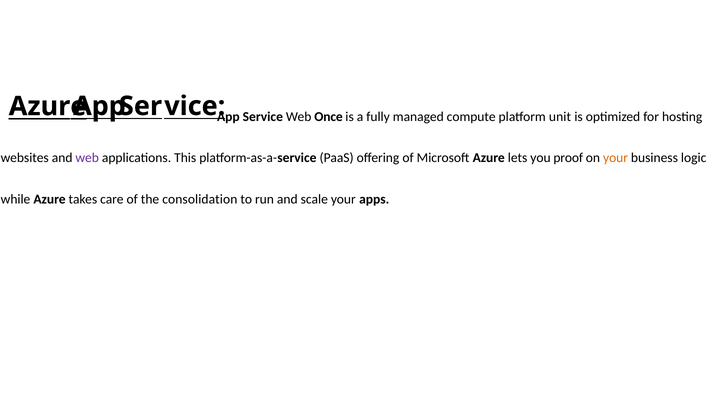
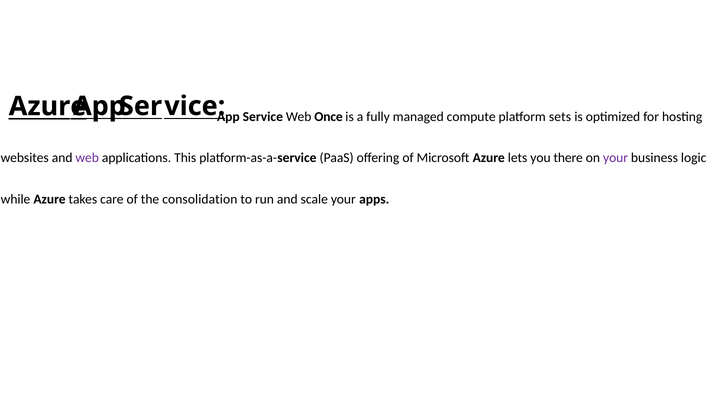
unit: unit -> sets
proof: proof -> there
your at (616, 158) colour: orange -> purple
